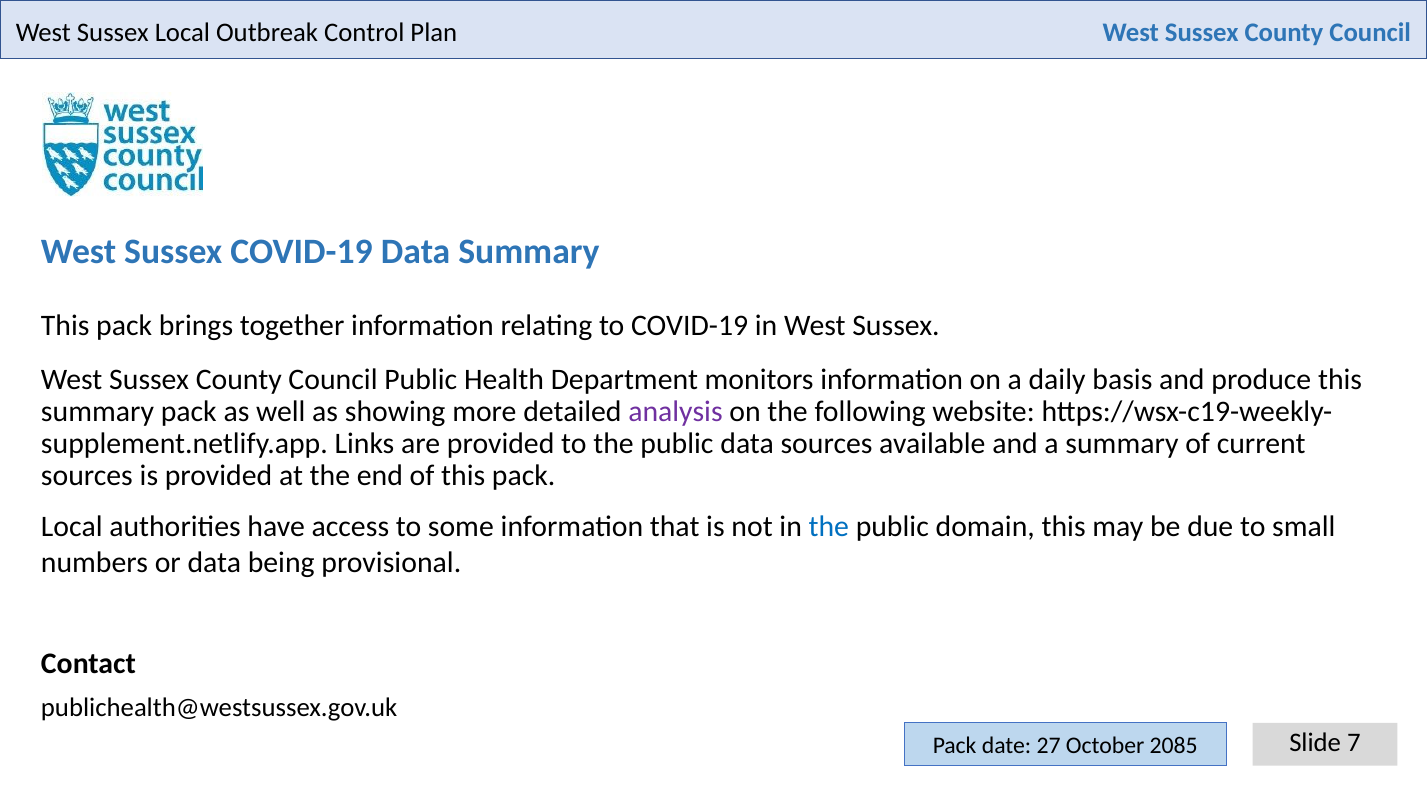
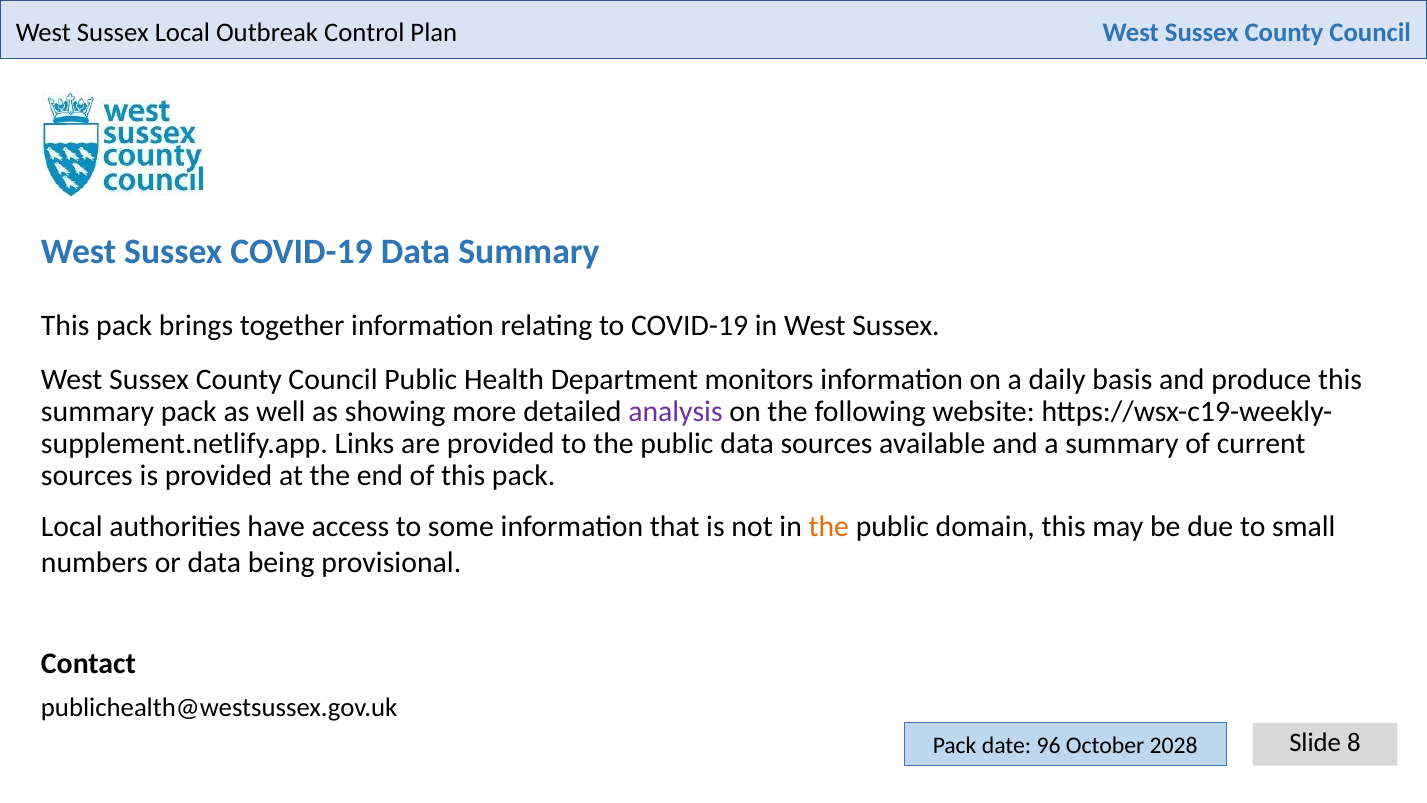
the at (829, 526) colour: blue -> orange
7: 7 -> 8
27: 27 -> 96
2085: 2085 -> 2028
